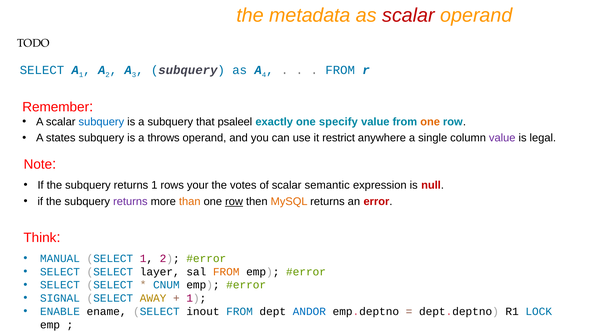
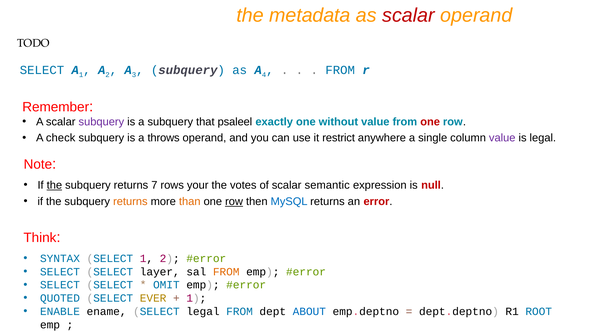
subquery at (101, 122) colour: blue -> purple
specify: specify -> without
one at (430, 122) colour: orange -> red
states: states -> check
the at (54, 185) underline: none -> present
returns 1: 1 -> 7
returns at (130, 202) colour: purple -> orange
MySQL colour: orange -> blue
MANUAL: MANUAL -> SYNTAX
CNUM: CNUM -> OMIT
SIGNAL: SIGNAL -> QUOTED
AWAY: AWAY -> EVER
SELECT inout: inout -> legal
ANDOR: ANDOR -> ABOUT
LOCK: LOCK -> ROOT
